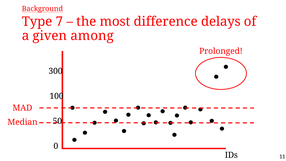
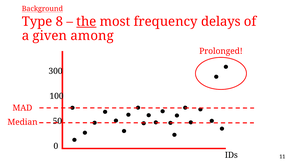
7: 7 -> 8
the underline: none -> present
difference: difference -> frequency
